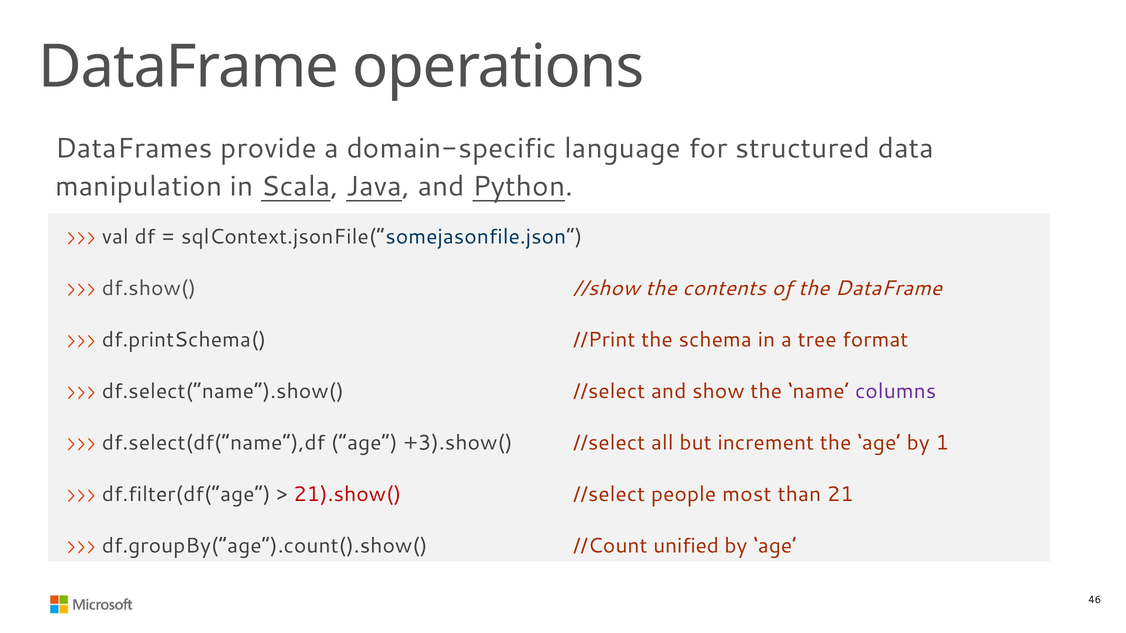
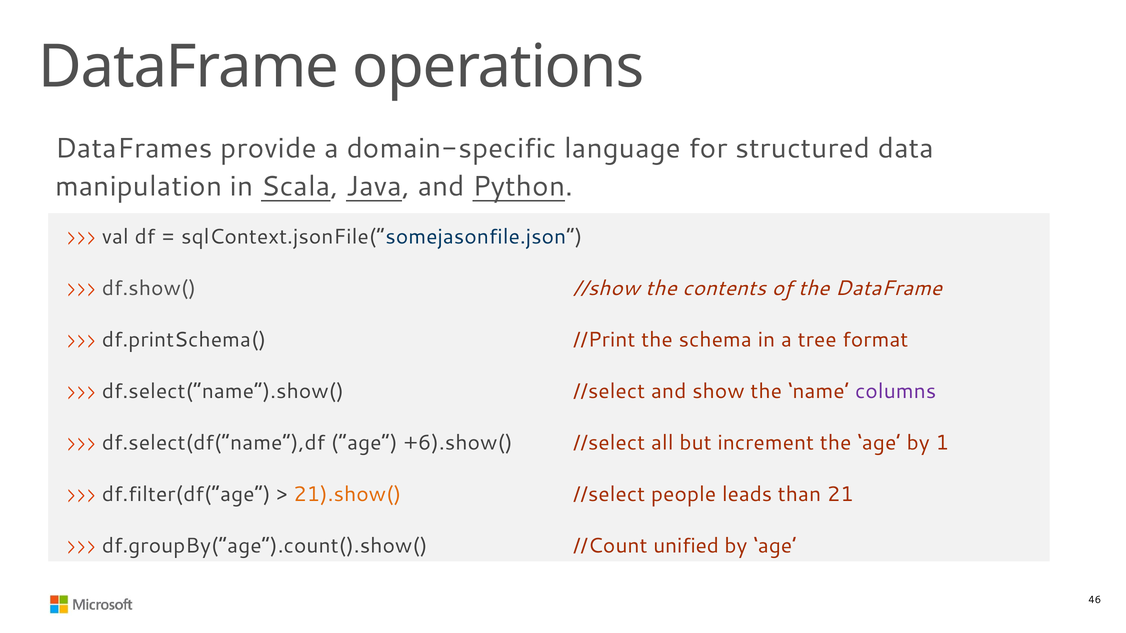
+3).show(: +3).show( -> +6).show(
21).show( colour: red -> orange
most: most -> leads
